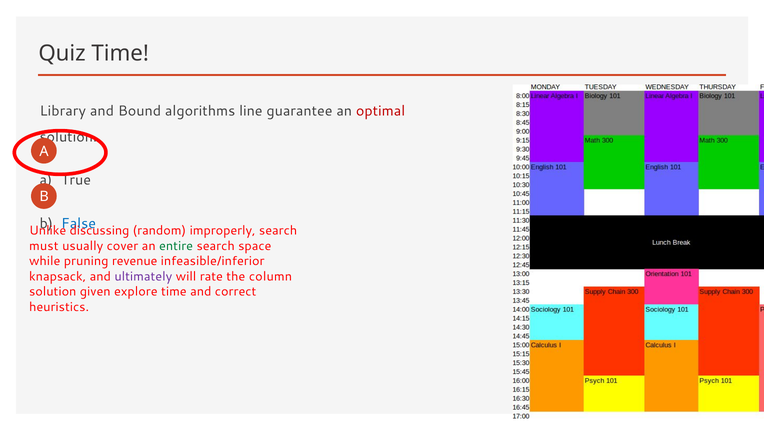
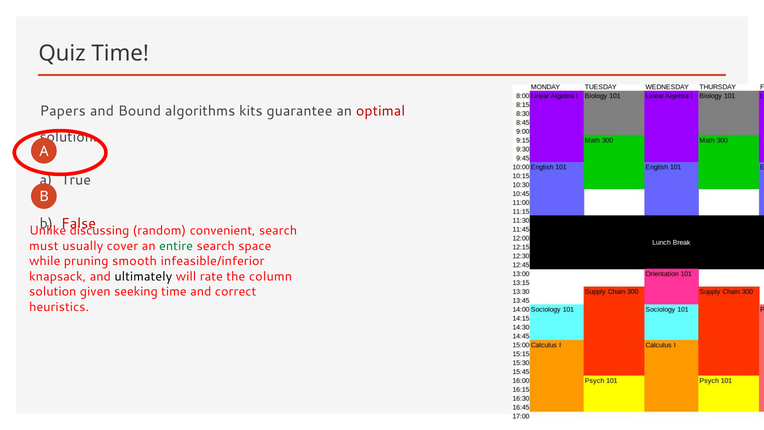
Library: Library -> Papers
line: line -> kits
False colour: blue -> red
improperly: improperly -> convenient
revenue: revenue -> smooth
ultimately colour: purple -> black
explore: explore -> seeking
